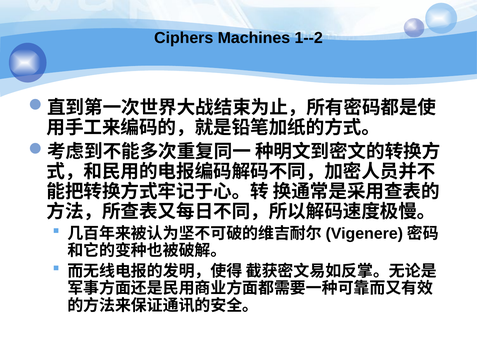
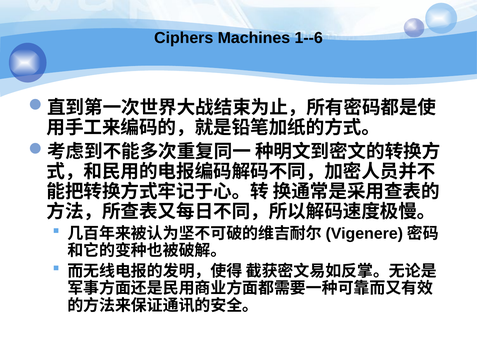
1--2: 1--2 -> 1--6
